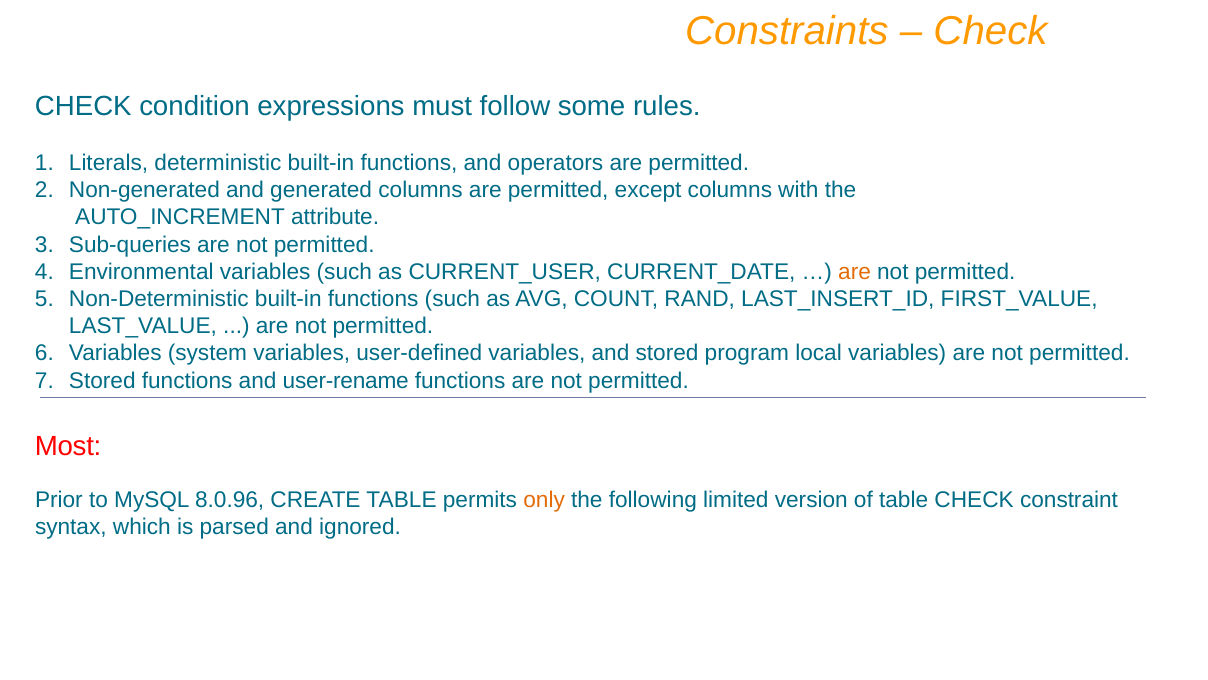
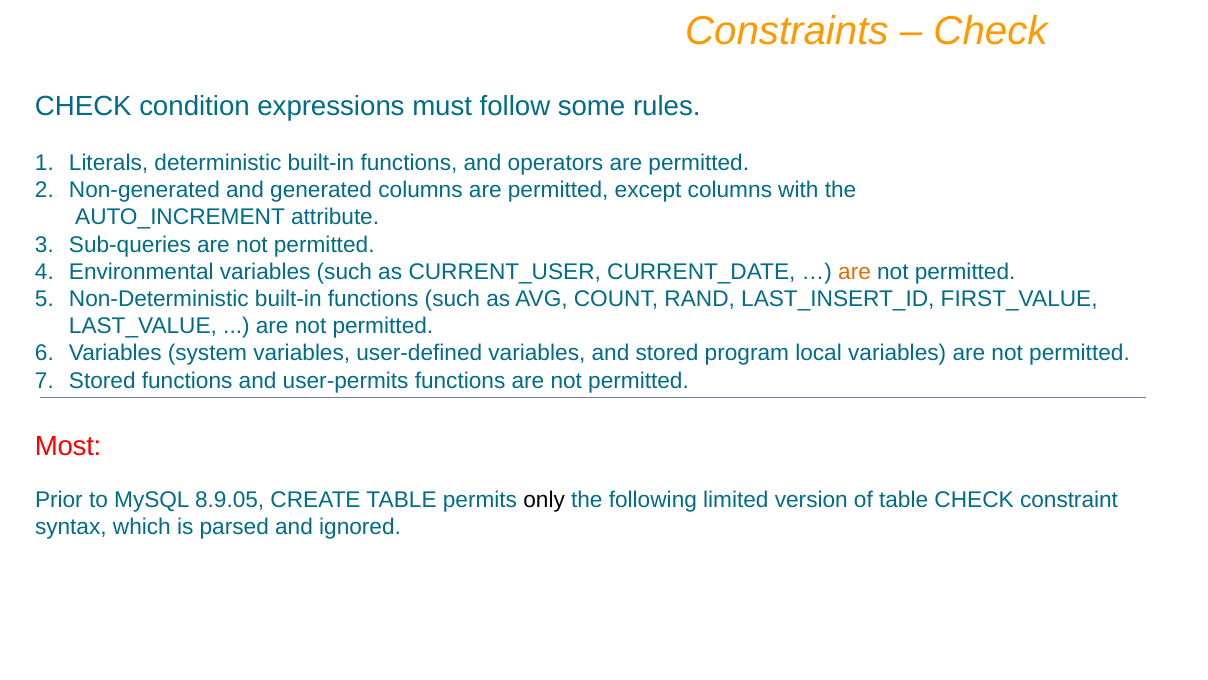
user-rename: user-rename -> user-permits
8.0.96: 8.0.96 -> 8.9.05
only colour: orange -> black
